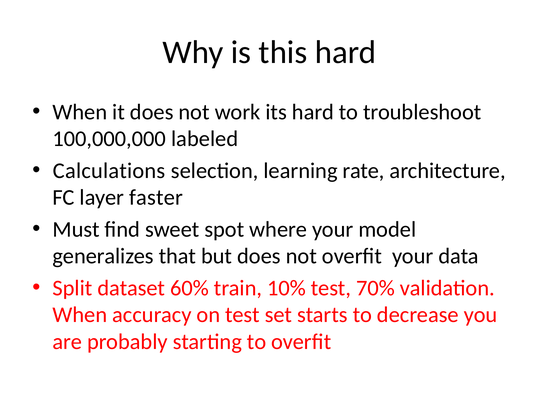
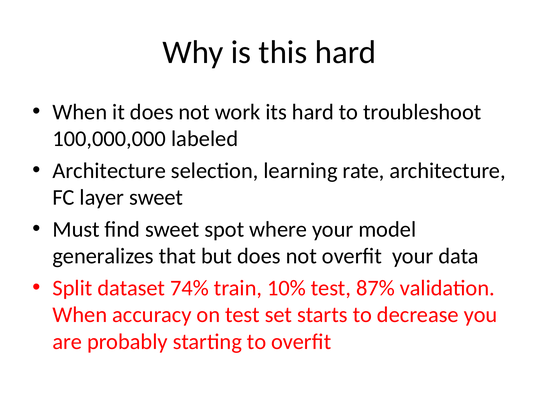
Calculations at (109, 171): Calculations -> Architecture
layer faster: faster -> sweet
60%: 60% -> 74%
70%: 70% -> 87%
